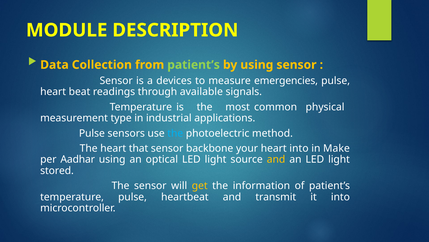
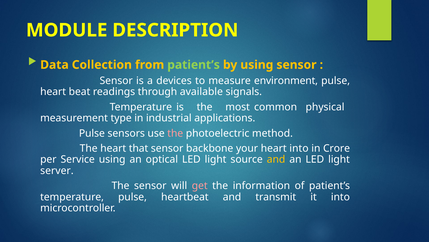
emergencies: emergencies -> environment
the at (175, 133) colour: light blue -> pink
Make: Make -> Crore
Aadhar: Aadhar -> Service
stored: stored -> server
get colour: yellow -> pink
